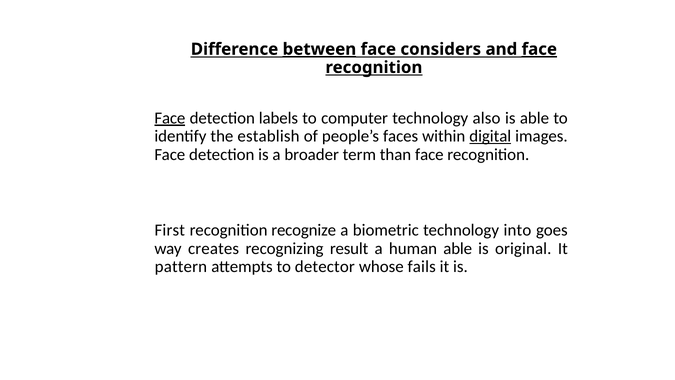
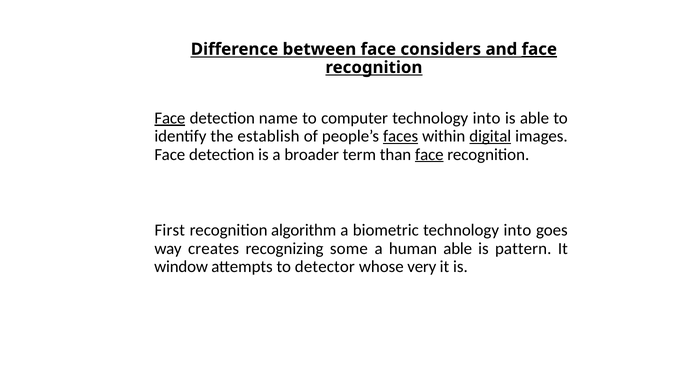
between underline: present -> none
labels: labels -> name
computer technology also: also -> into
faces underline: none -> present
face at (429, 154) underline: none -> present
recognize: recognize -> algorithm
result: result -> some
original: original -> pattern
pattern: pattern -> window
fails: fails -> very
